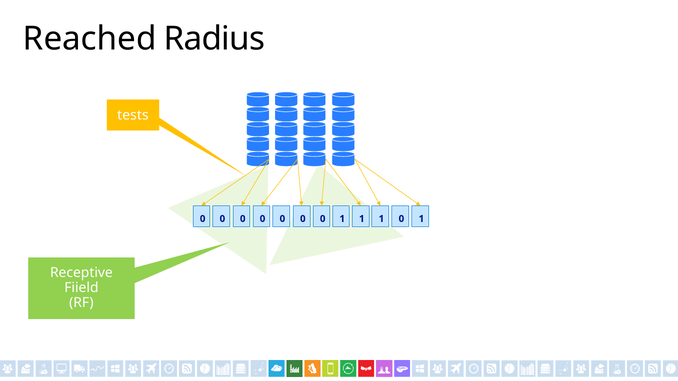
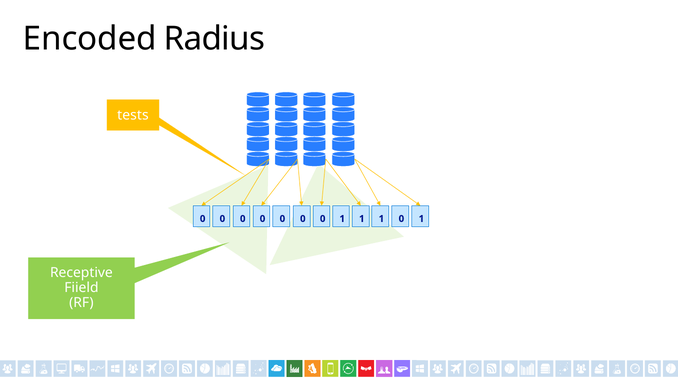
Reached: Reached -> Encoded
